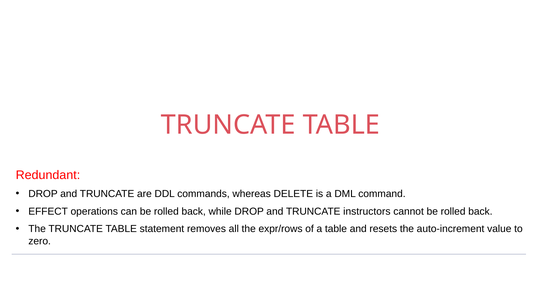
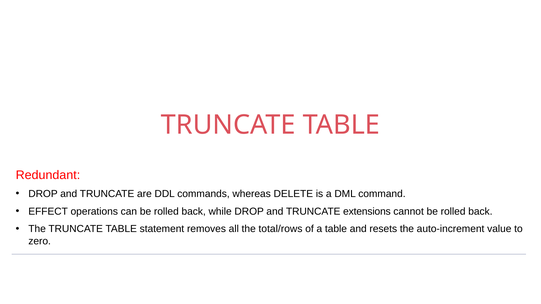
instructors: instructors -> extensions
expr/rows: expr/rows -> total/rows
